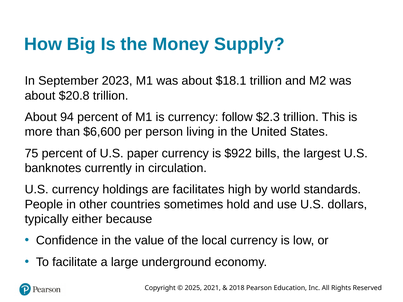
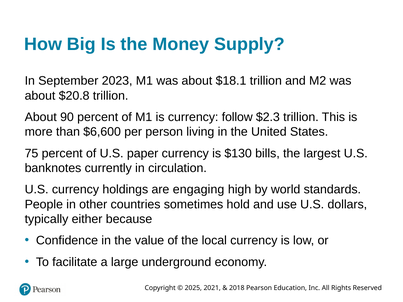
94: 94 -> 90
$922: $922 -> $130
facilitates: facilitates -> engaging
